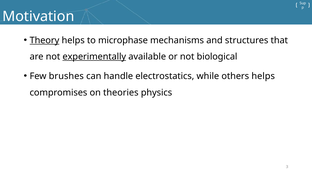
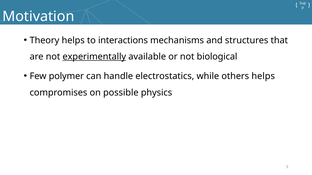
Theory underline: present -> none
microphase: microphase -> interactions
brushes: brushes -> polymer
theories: theories -> possible
